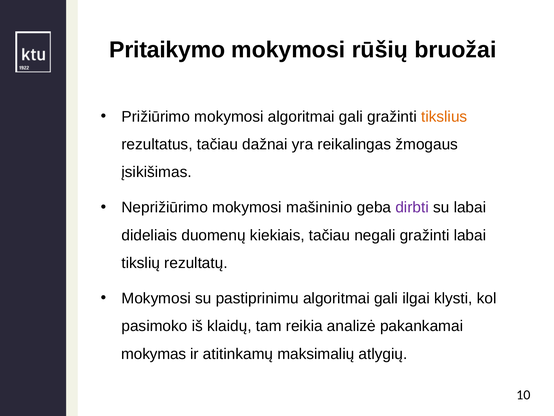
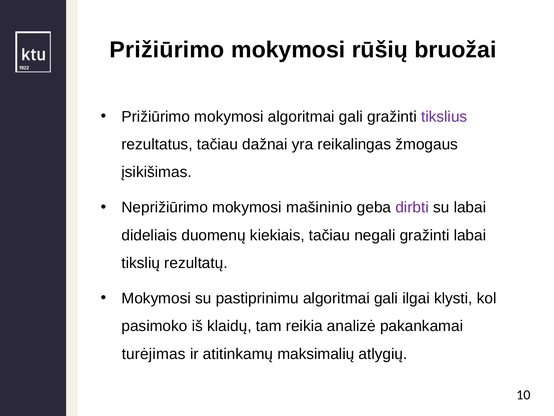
Pritaikymo at (167, 50): Pritaikymo -> Prižiūrimo
tikslius colour: orange -> purple
mokymas: mokymas -> turėjimas
